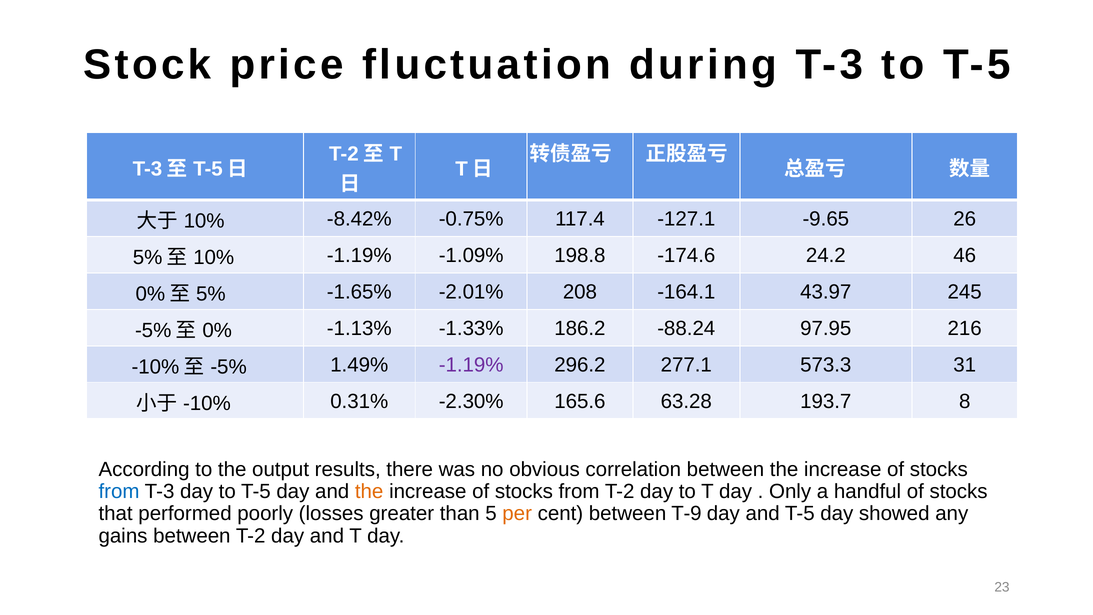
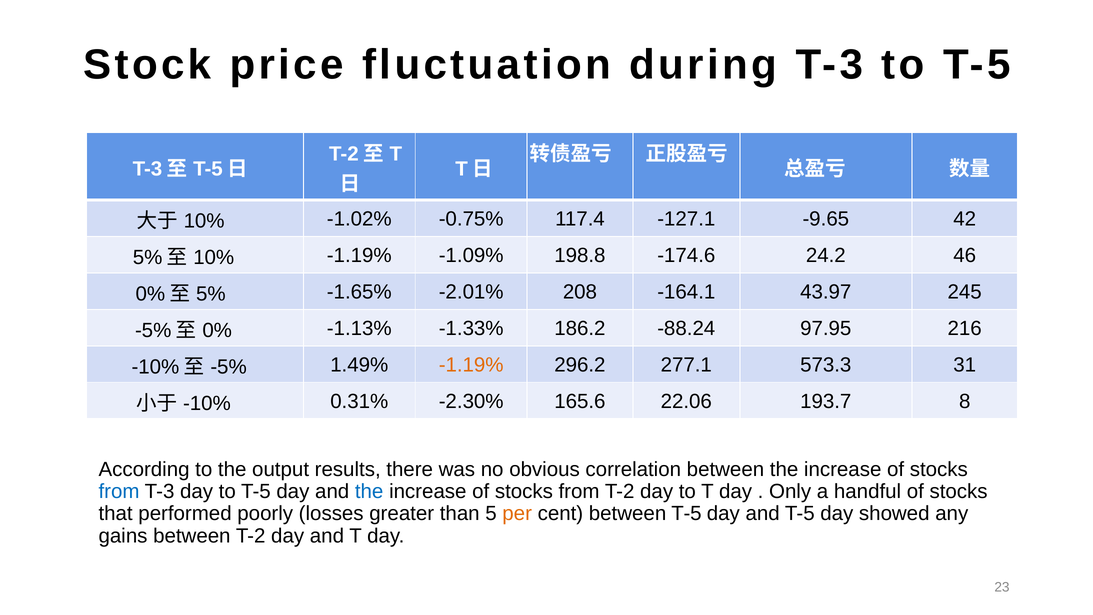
-8.42%: -8.42% -> -1.02%
26: 26 -> 42
-1.19% at (471, 365) colour: purple -> orange
63.28: 63.28 -> 22.06
the at (369, 491) colour: orange -> blue
between T-9: T-9 -> T-5
